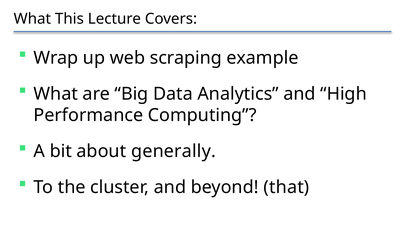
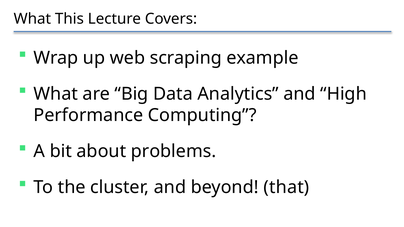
generally: generally -> problems
